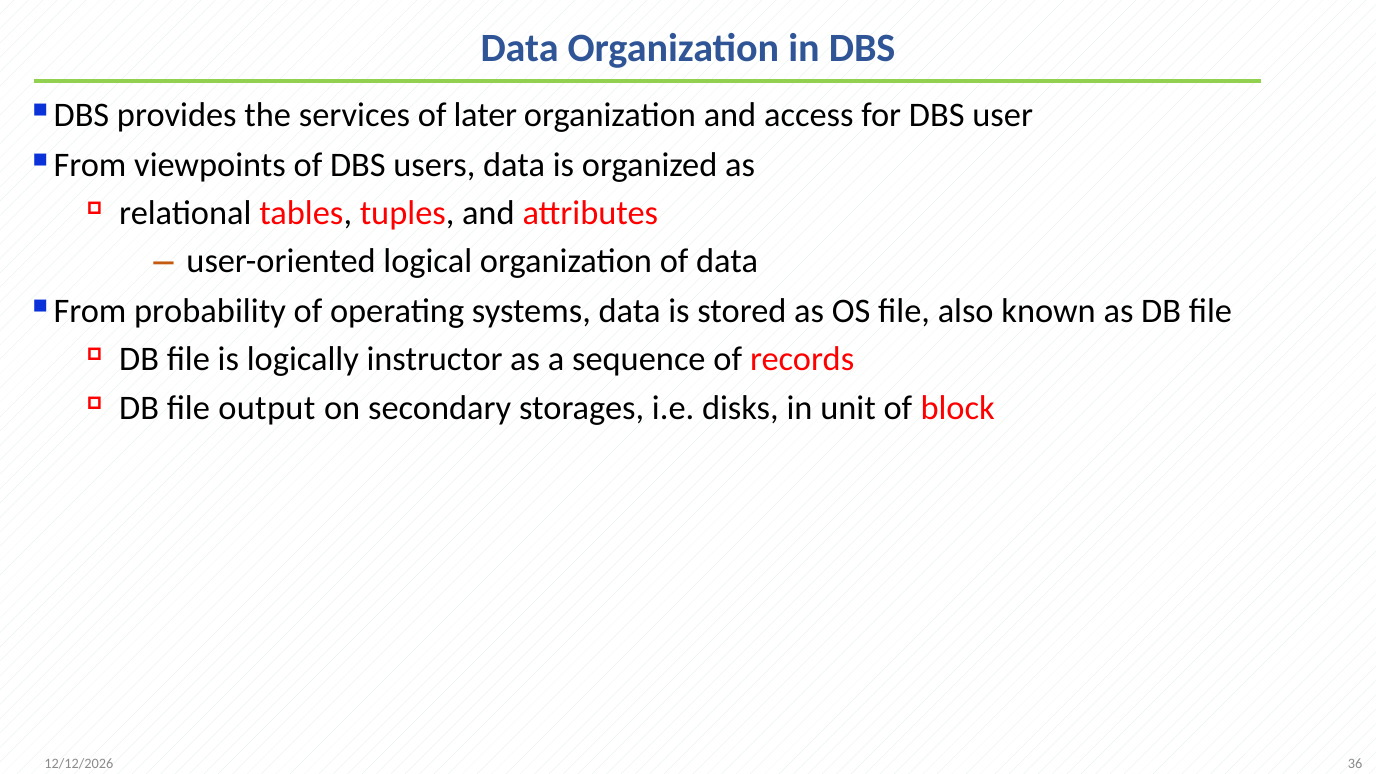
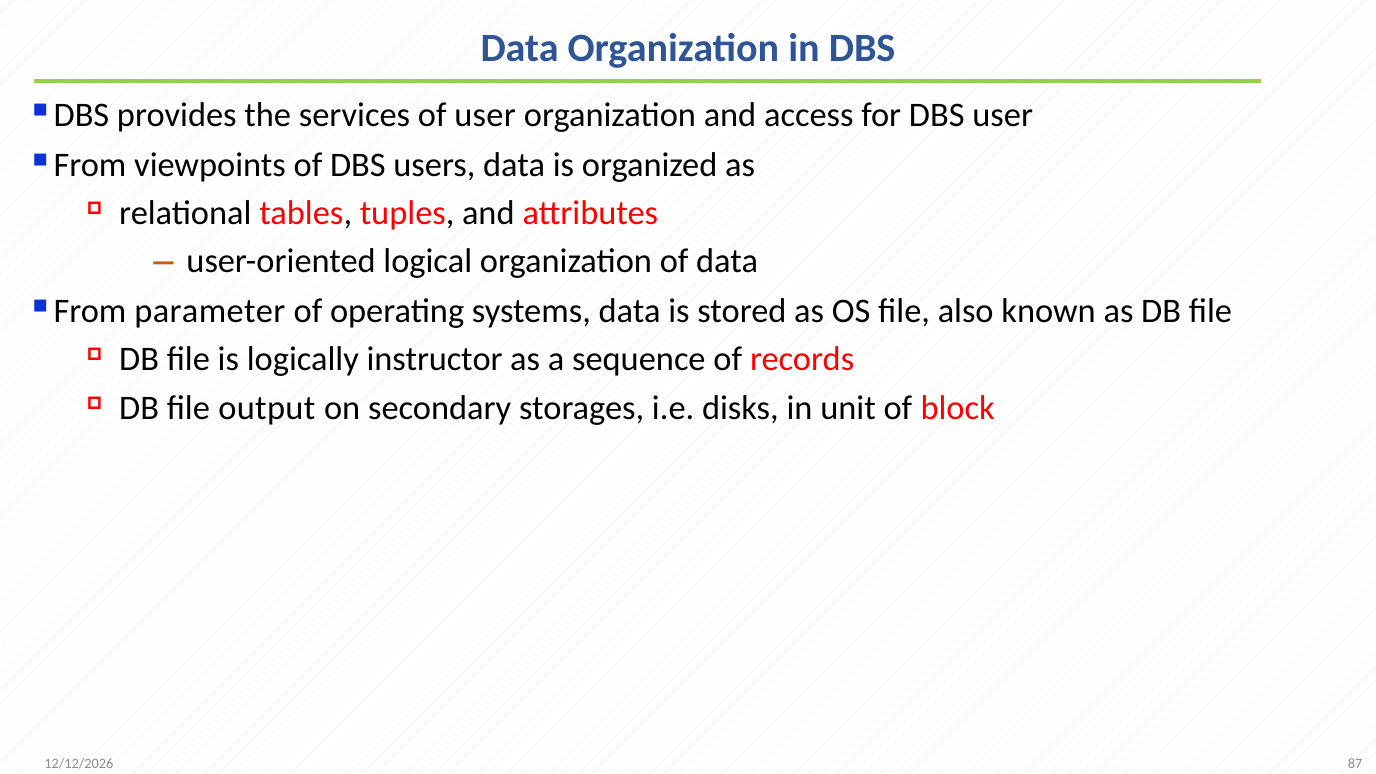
of later: later -> user
probability: probability -> parameter
36: 36 -> 87
